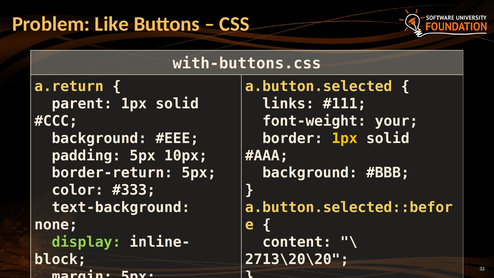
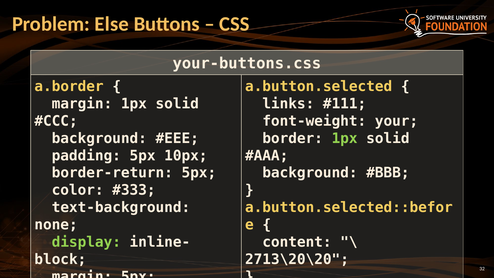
Like: Like -> Else
with-buttons.css: with-buttons.css -> your-buttons.css
a.return: a.return -> a.border
parent at (82, 104): parent -> margin
1px at (345, 138) colour: yellow -> light green
